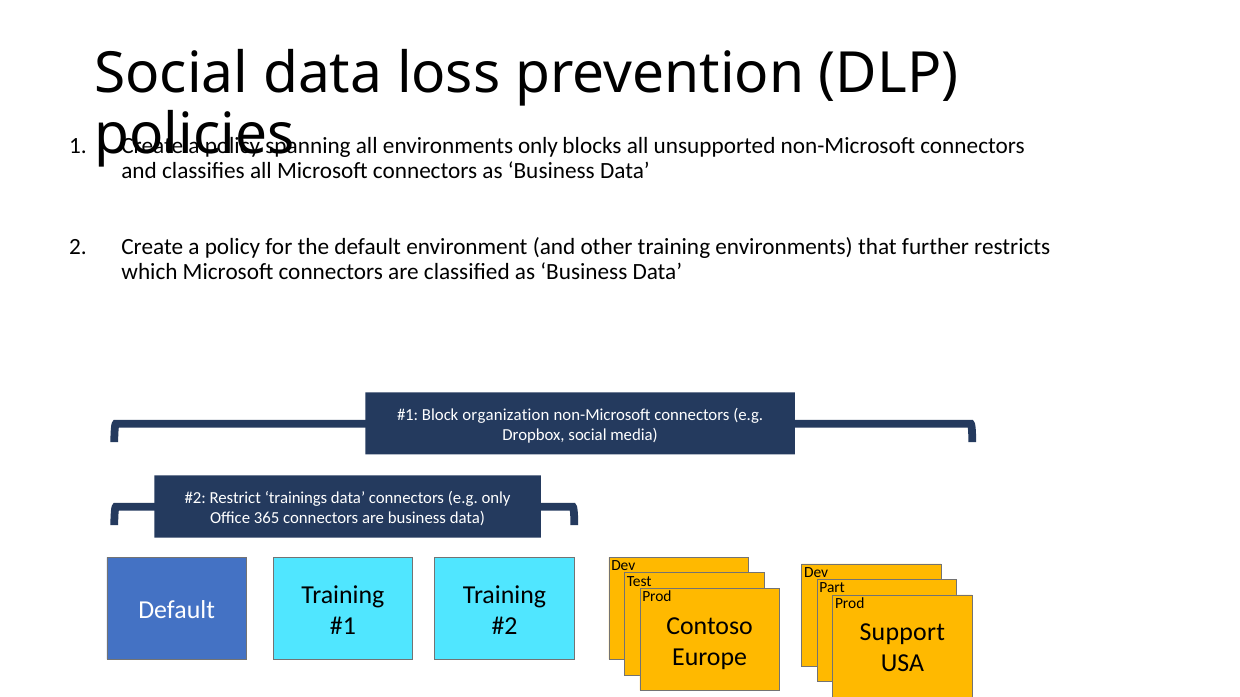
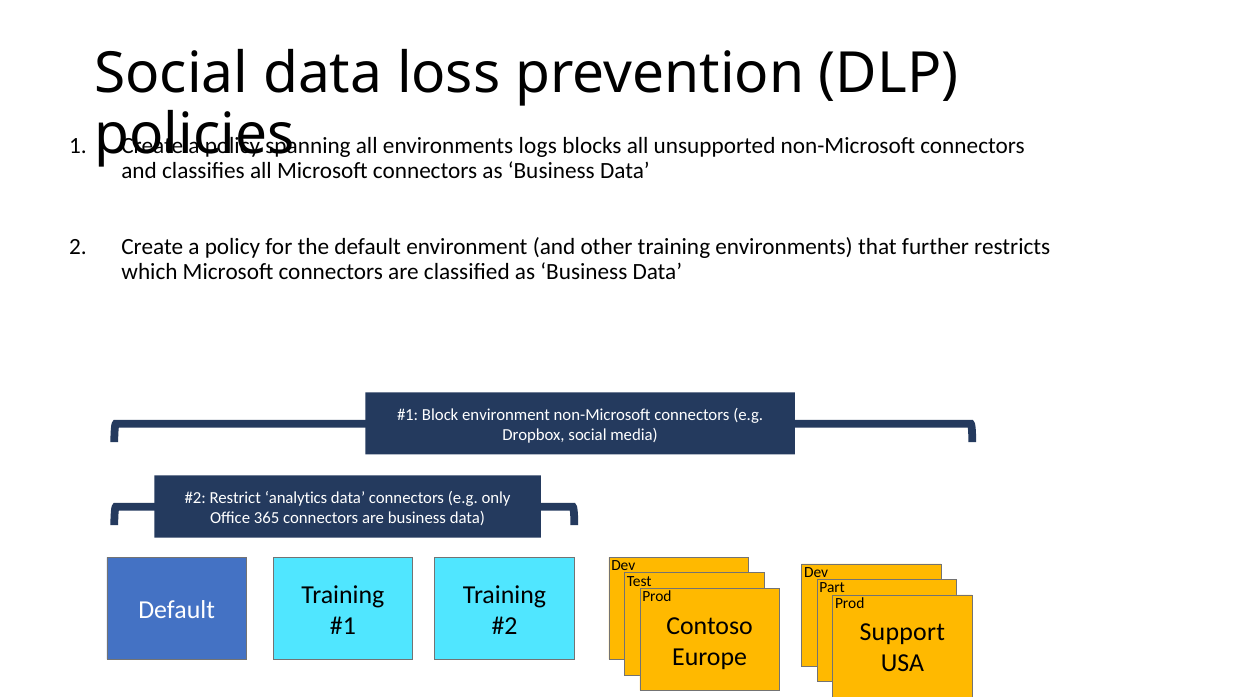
environments only: only -> logs
Block organization: organization -> environment
trainings: trainings -> analytics
